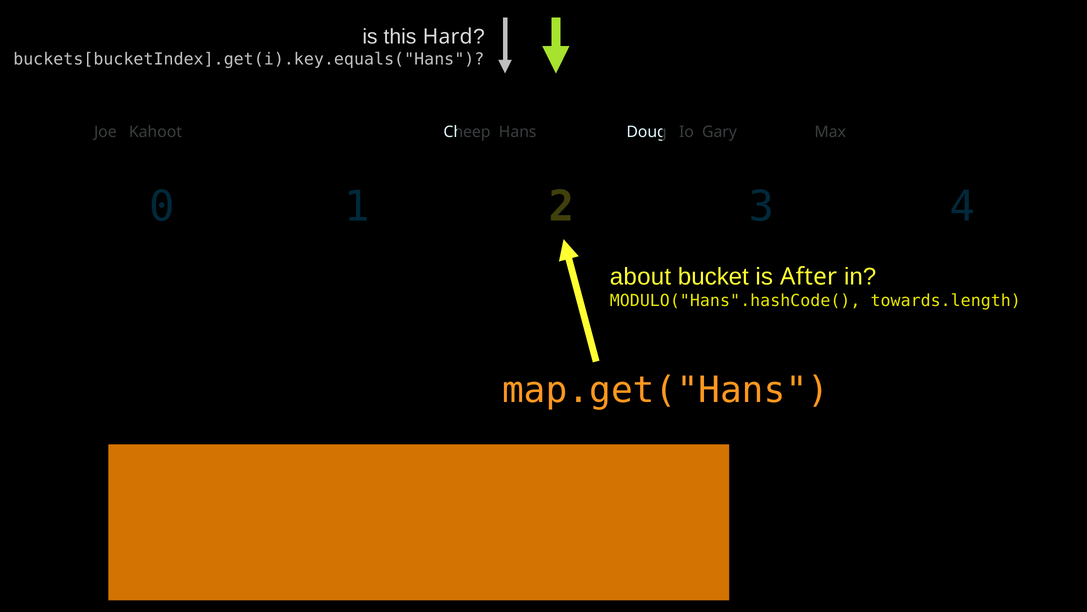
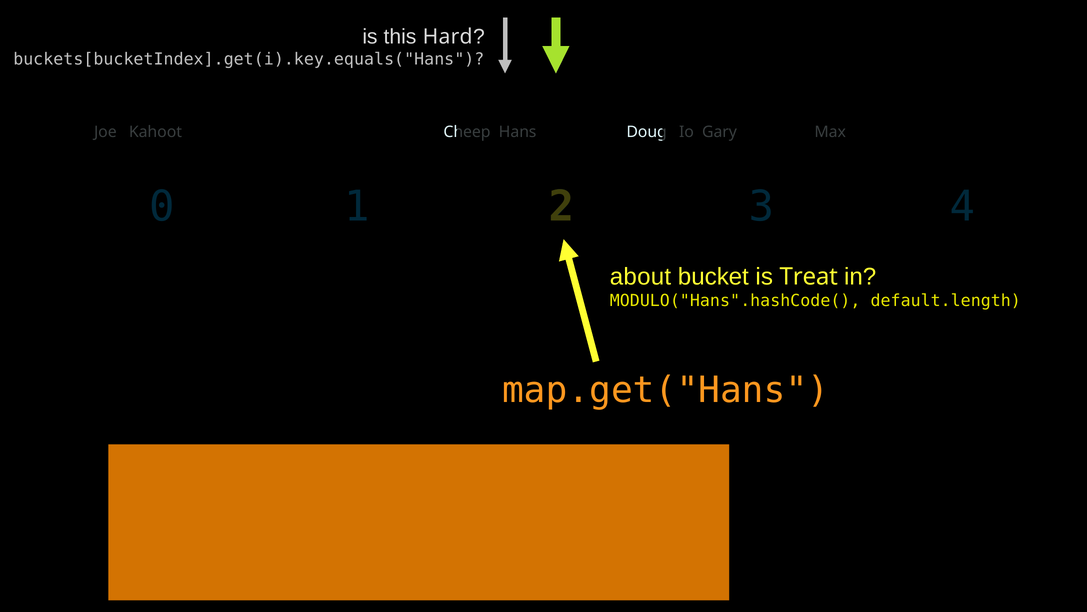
After: After -> Treat
towards.length: towards.length -> default.length
